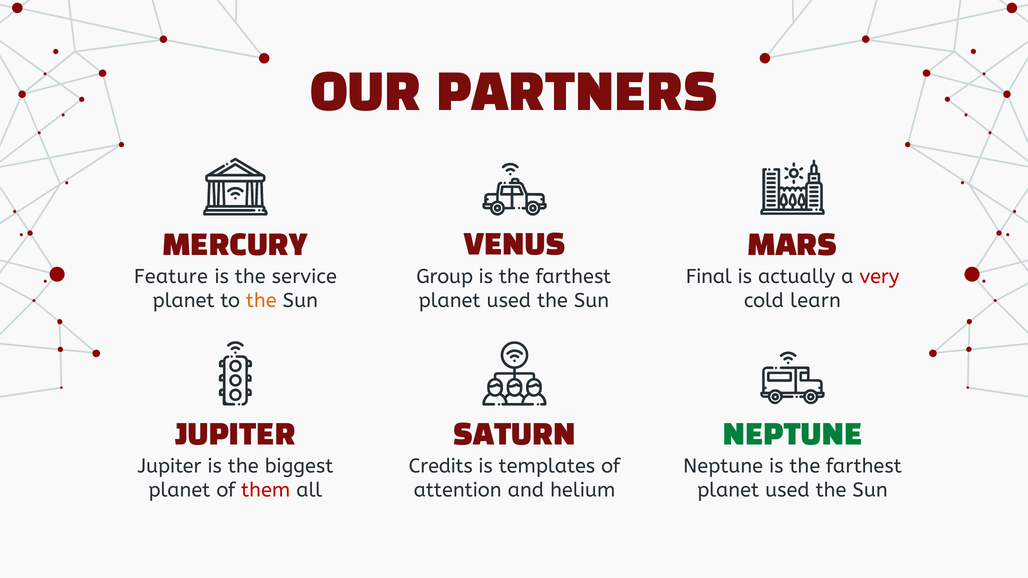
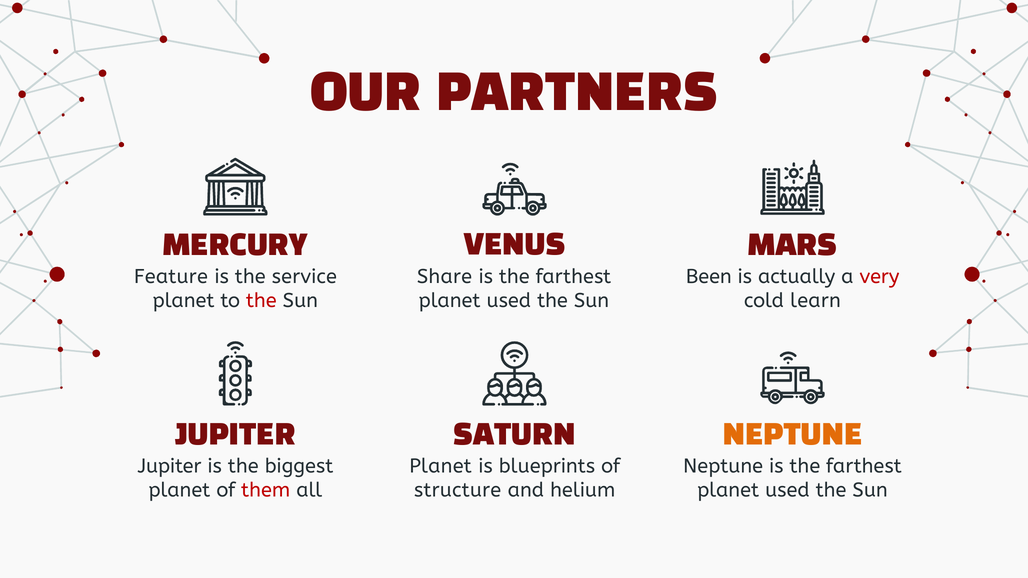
Group: Group -> Share
Final: Final -> Been
the at (261, 301) colour: orange -> red
NEPTUNE at (793, 436) colour: green -> orange
Credits at (441, 466): Credits -> Planet
templates: templates -> blueprints
attention: attention -> structure
